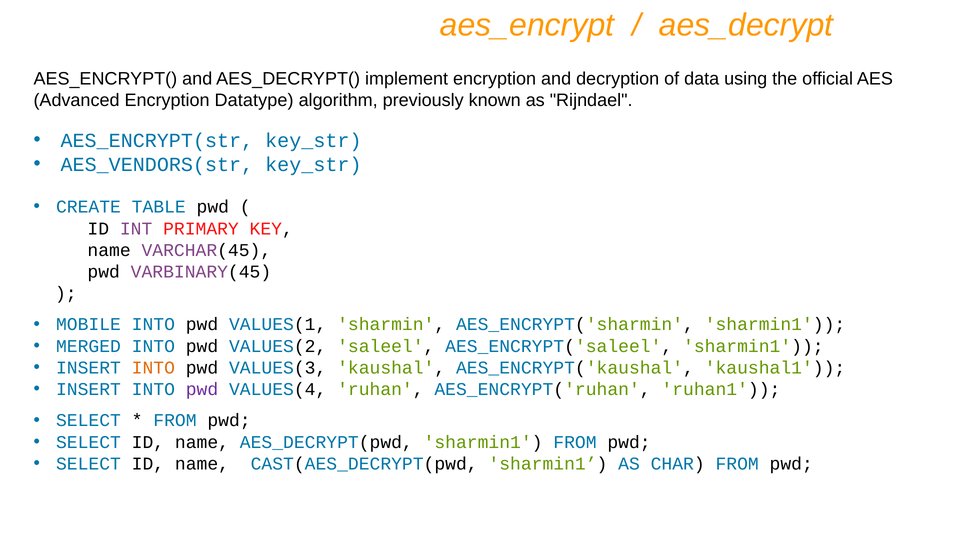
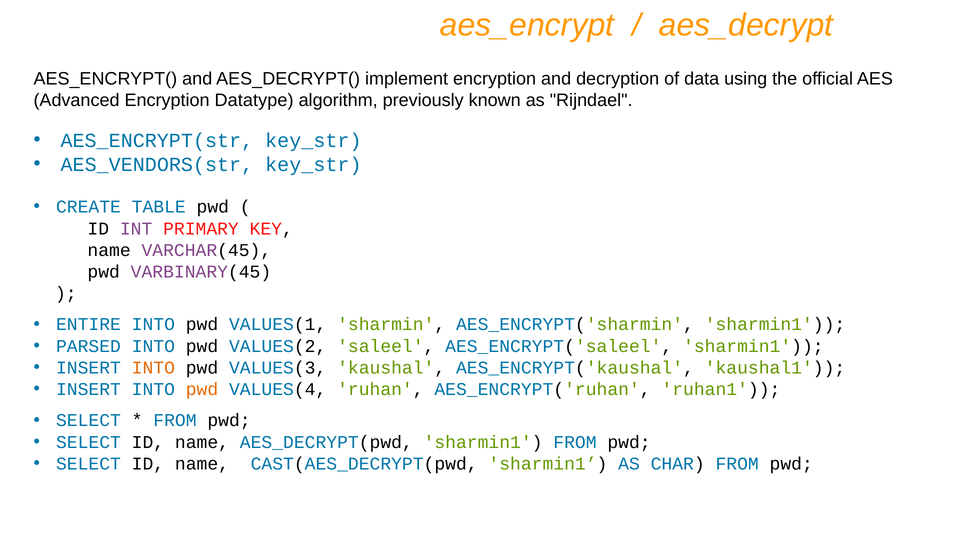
MOBILE: MOBILE -> ENTIRE
MERGED: MERGED -> PARSED
pwd at (202, 390) colour: purple -> orange
